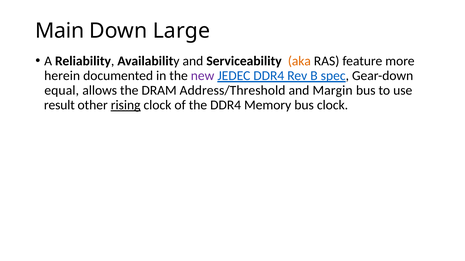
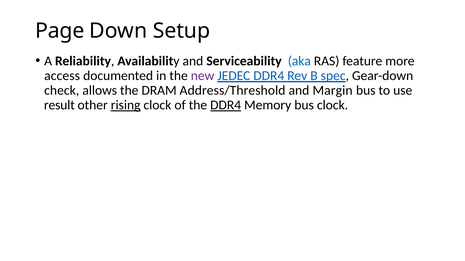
Main: Main -> Page
Large: Large -> Setup
aka colour: orange -> blue
herein: herein -> access
equal: equal -> check
DDR4 at (226, 105) underline: none -> present
